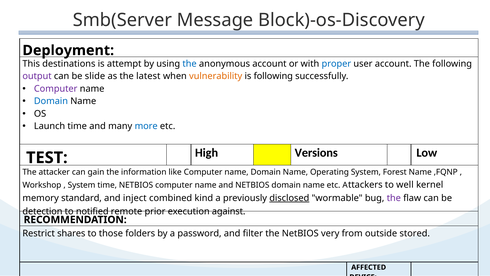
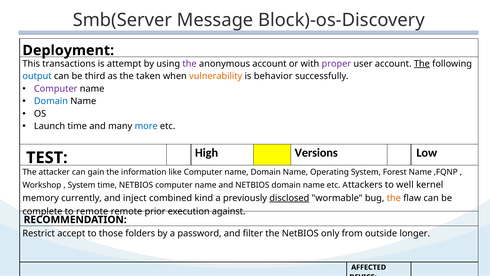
destinations: destinations -> transactions
the at (190, 64) colour: blue -> purple
proper colour: blue -> purple
The at (422, 64) underline: none -> present
output colour: purple -> blue
slide: slide -> third
latest: latest -> taken
is following: following -> behavior
standard: standard -> currently
the at (394, 198) colour: purple -> orange
detection: detection -> complete
to notified: notified -> remote
shares: shares -> accept
very: very -> only
stored: stored -> longer
